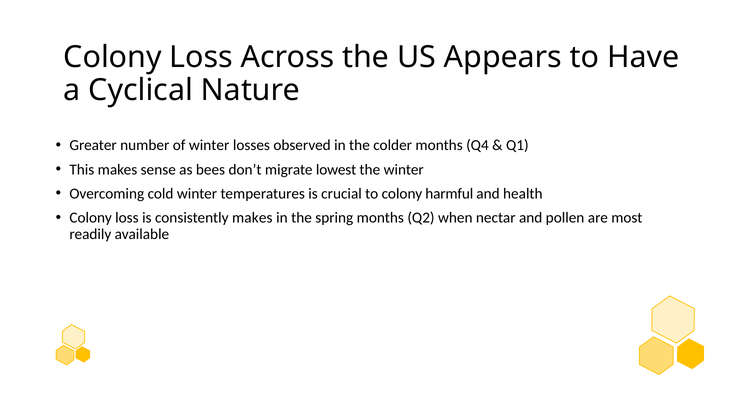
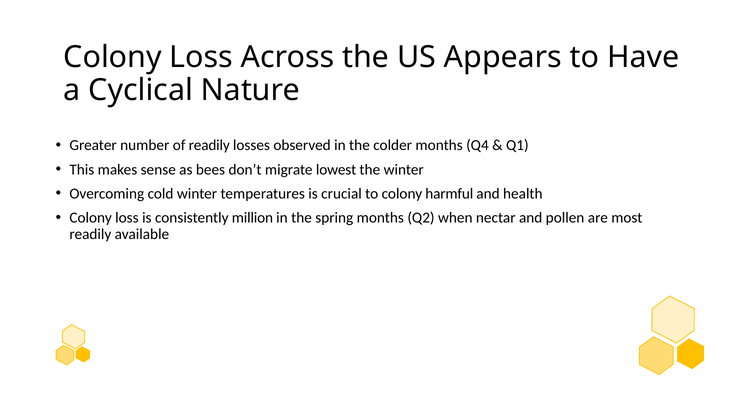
of winter: winter -> readily
consistently makes: makes -> million
